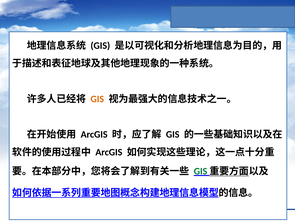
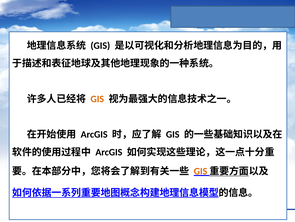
GIS at (201, 171) colour: green -> orange
